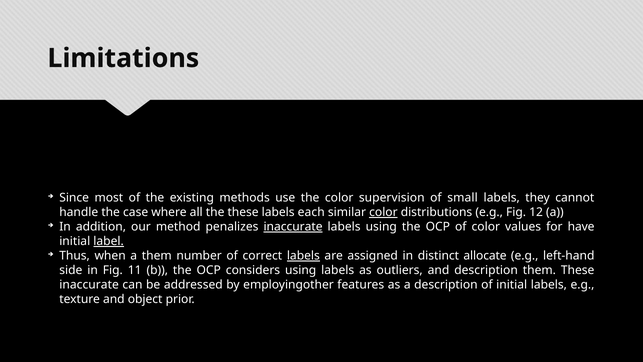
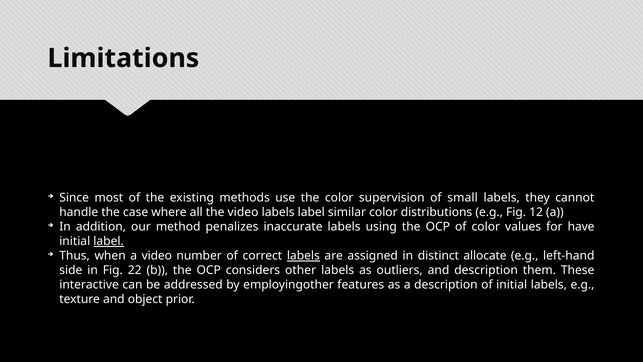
the these: these -> video
labels each: each -> label
color at (383, 212) underline: present -> none
inaccurate at (293, 227) underline: present -> none
a them: them -> video
11: 11 -> 22
considers using: using -> other
inaccurate at (89, 284): inaccurate -> interactive
